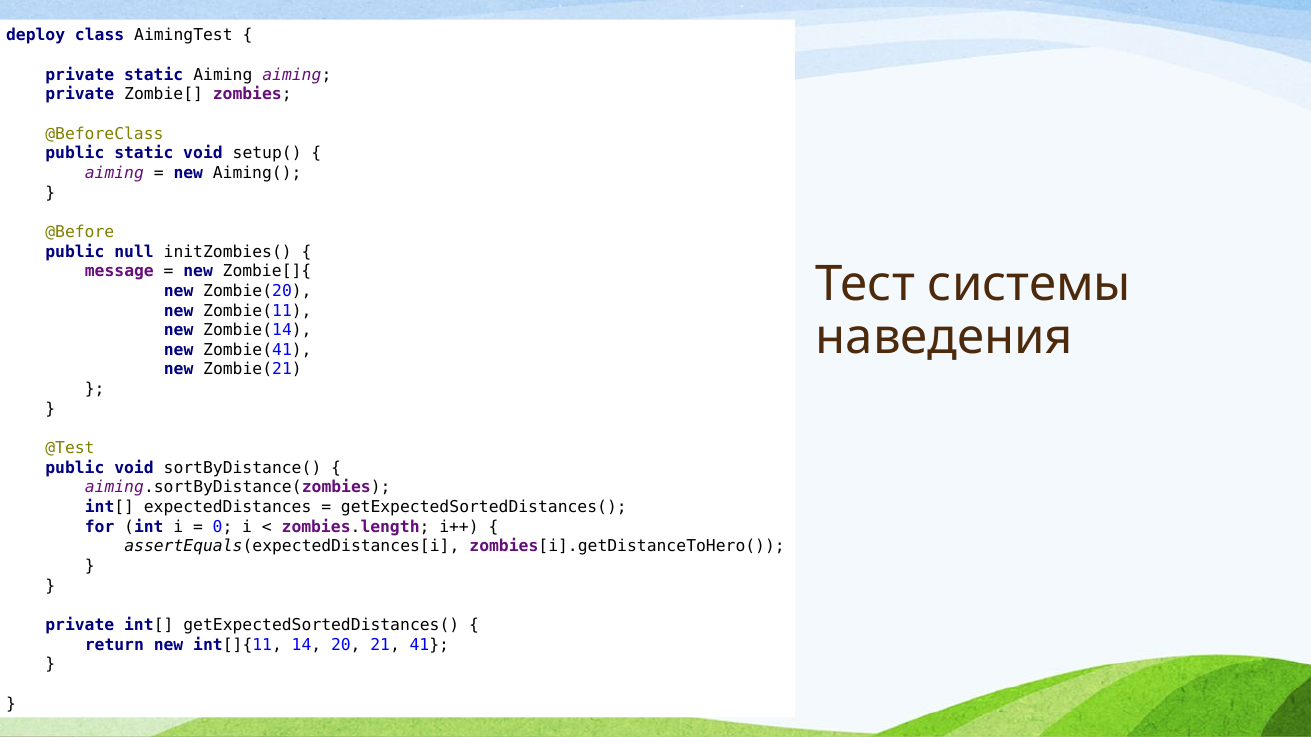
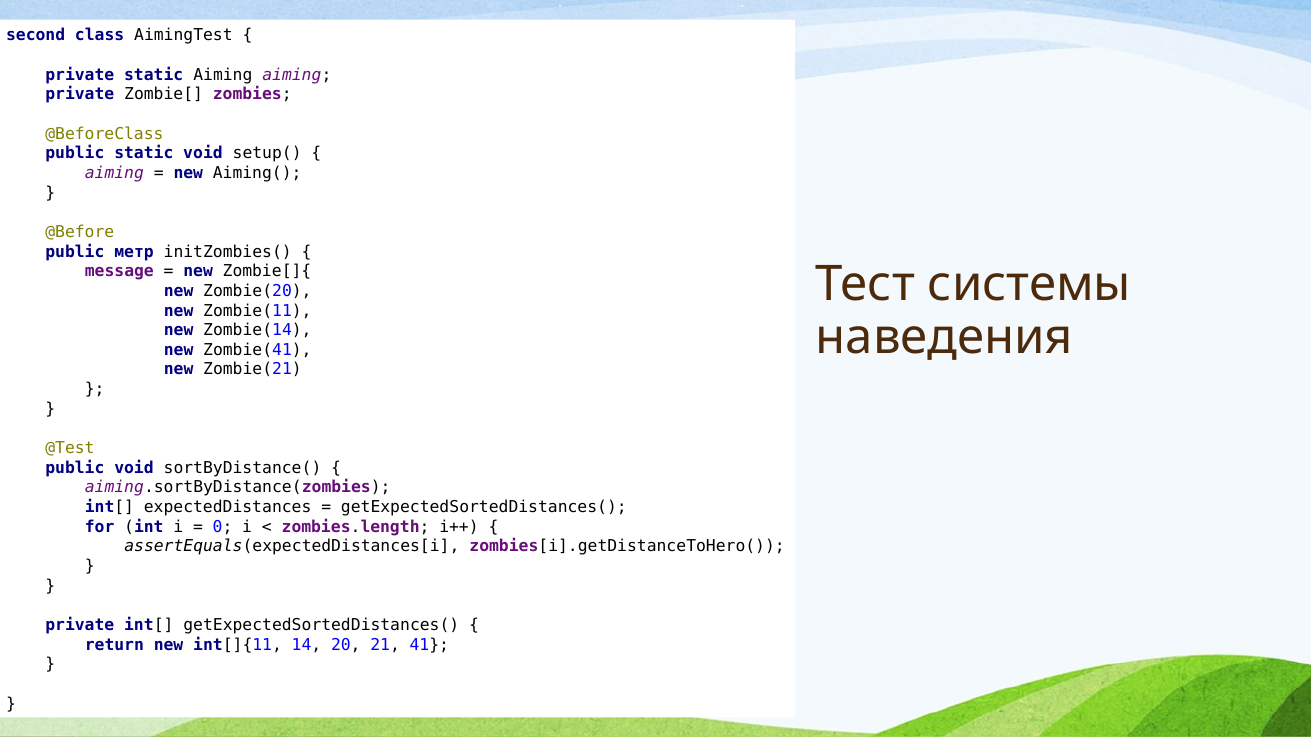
deploy: deploy -> second
null: null -> метр
